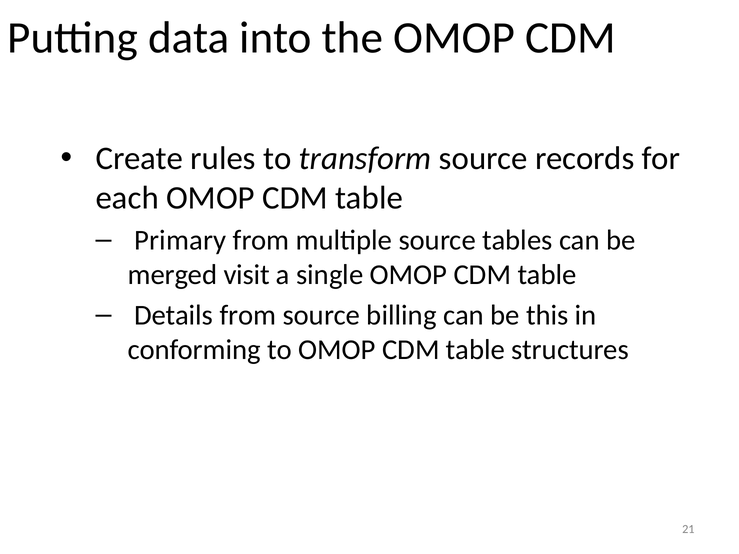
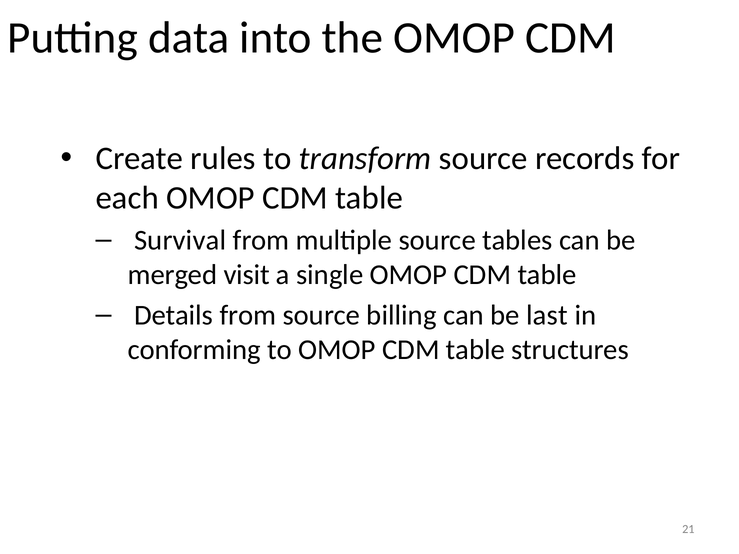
Primary: Primary -> Survival
this: this -> last
